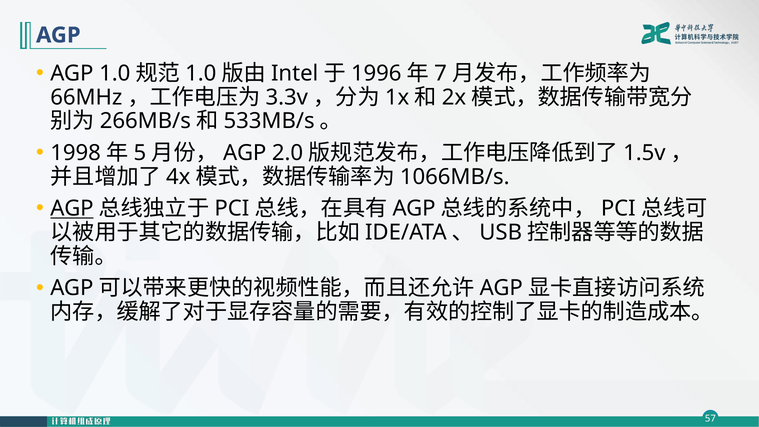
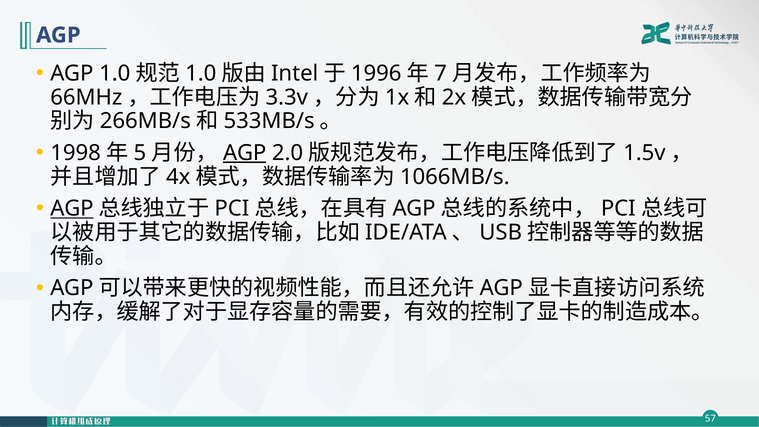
AGP at (245, 153) underline: none -> present
